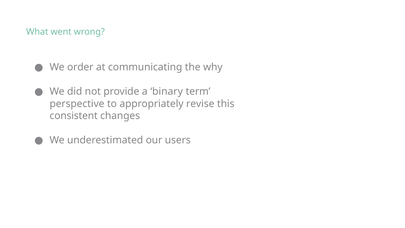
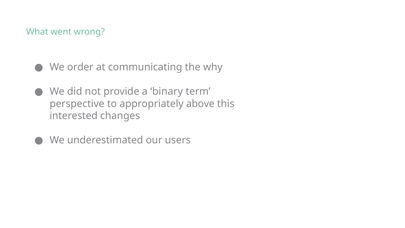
revise: revise -> above
consistent: consistent -> interested
